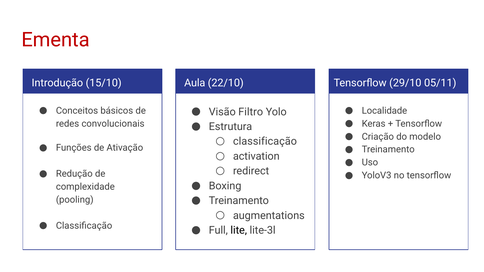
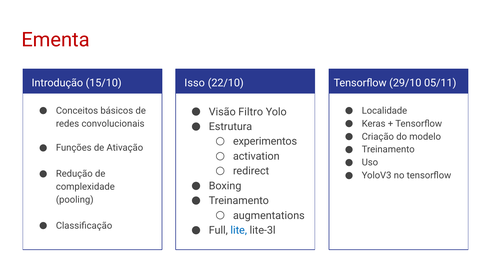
Aula: Aula -> Isso
classificação at (265, 142): classificação -> experimentos
lite colour: black -> blue
